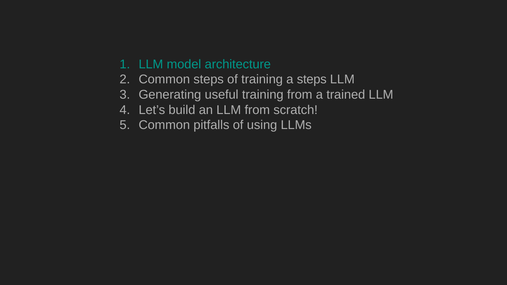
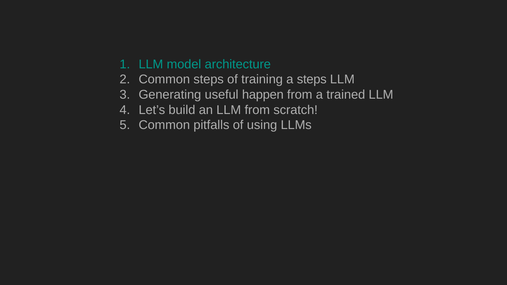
useful training: training -> happen
